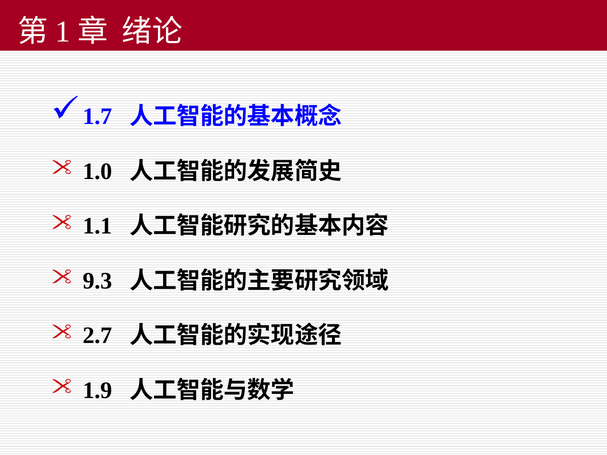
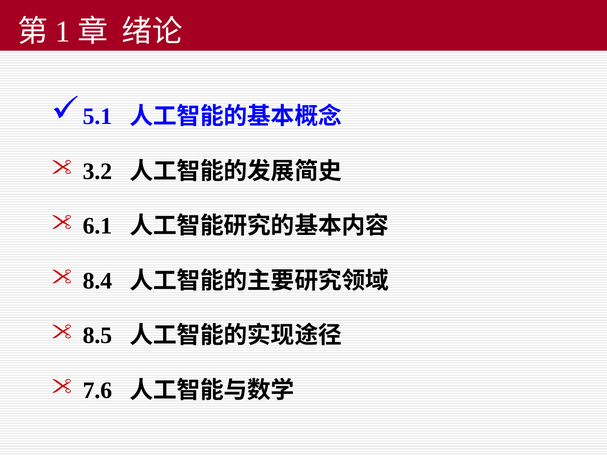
1.7: 1.7 -> 5.1
1.0: 1.0 -> 3.2
1.1: 1.1 -> 6.1
9.3: 9.3 -> 8.4
2.7: 2.7 -> 8.5
1.9: 1.9 -> 7.6
